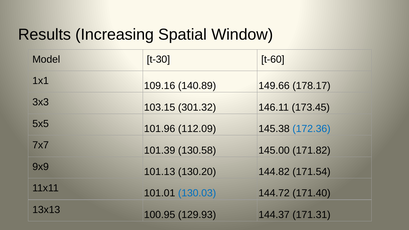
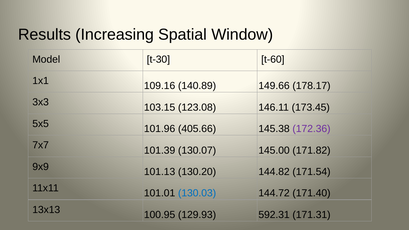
301.32: 301.32 -> 123.08
112.09: 112.09 -> 405.66
172.36 colour: blue -> purple
130.58: 130.58 -> 130.07
144.37: 144.37 -> 592.31
